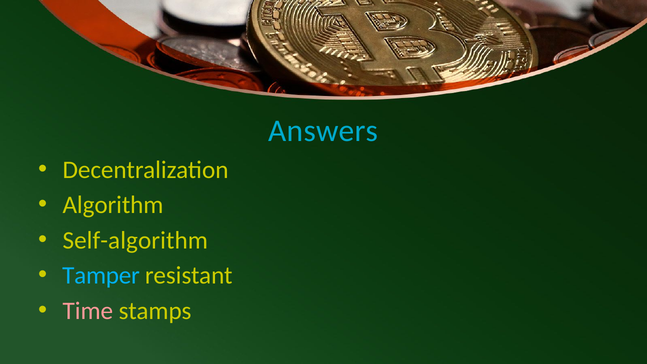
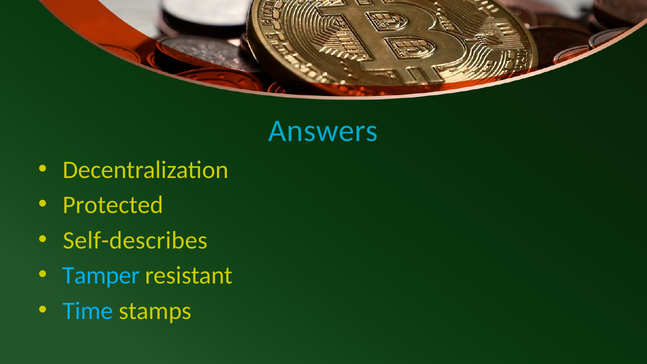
Algorithm: Algorithm -> Protected
Self-algorithm: Self-algorithm -> Self-describes
Time colour: pink -> light blue
